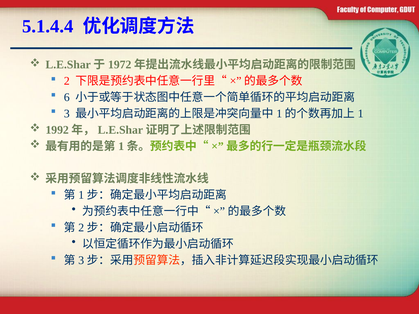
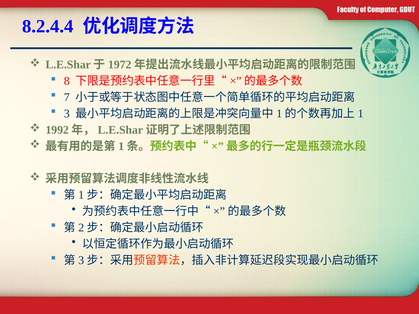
5.1.4.4: 5.1.4.4 -> 8.2.4.4
2: 2 -> 8
6: 6 -> 7
